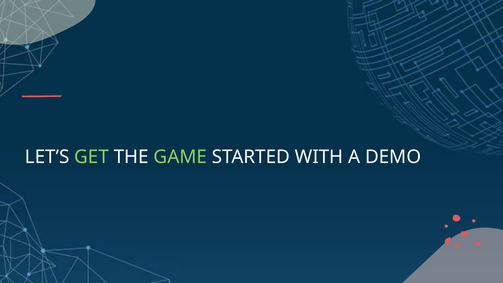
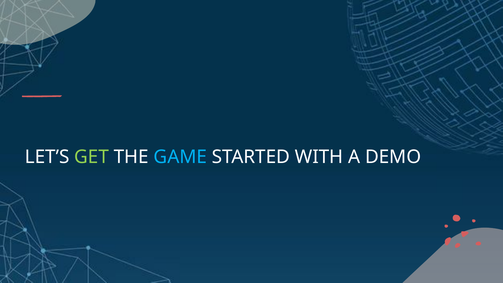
GAME colour: light green -> light blue
